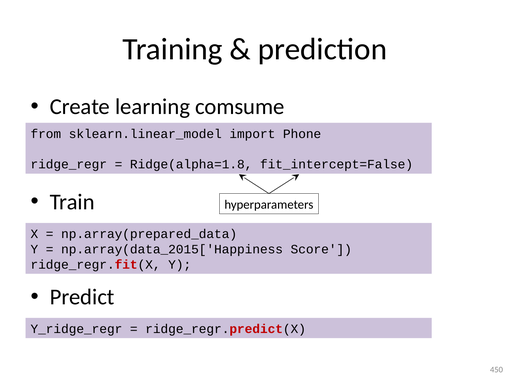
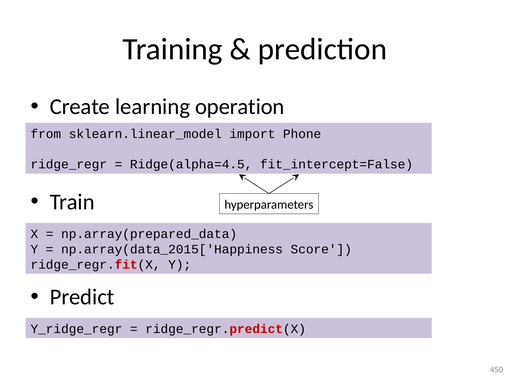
comsume: comsume -> operation
Ridge(alpha=1.8: Ridge(alpha=1.8 -> Ridge(alpha=4.5
